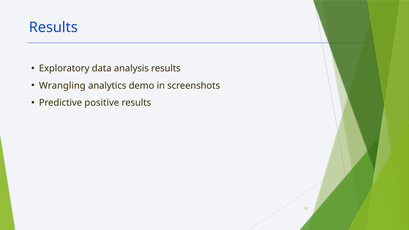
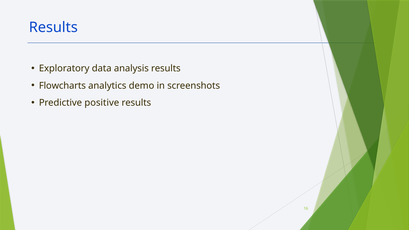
Wrangling: Wrangling -> Flowcharts
